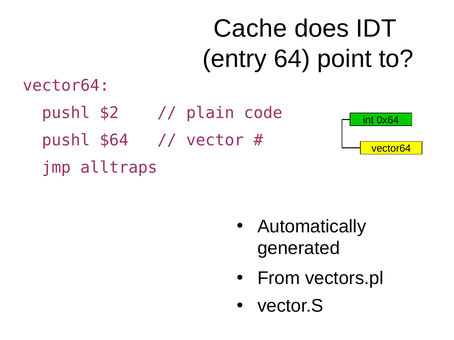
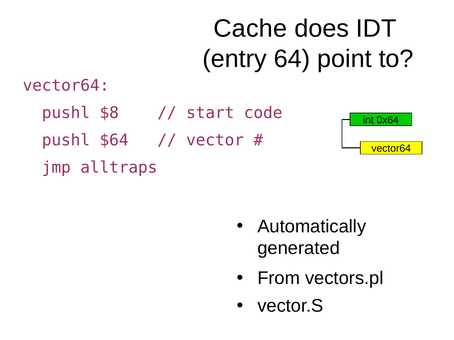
$2: $2 -> $8
plain: plain -> start
